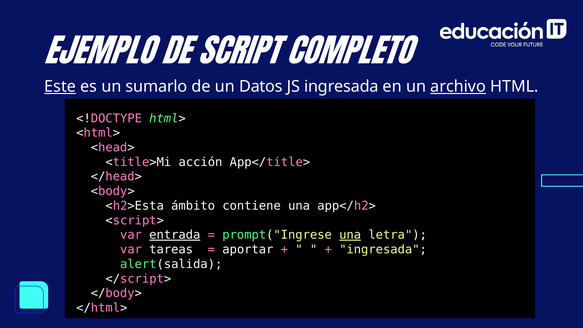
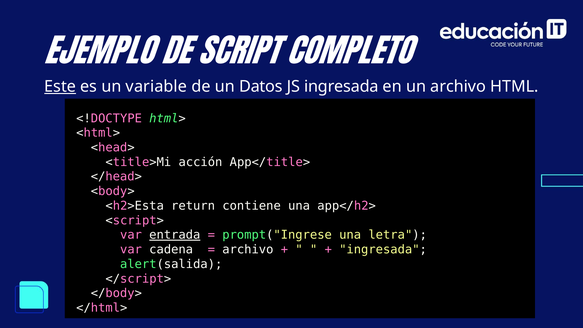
sumarlo: sumarlo -> variable
archivo at (458, 87) underline: present -> none
ámbito: ámbito -> return
una at (350, 235) underline: present -> none
tareas: tareas -> cadena
aportar at (248, 249): aportar -> archivo
